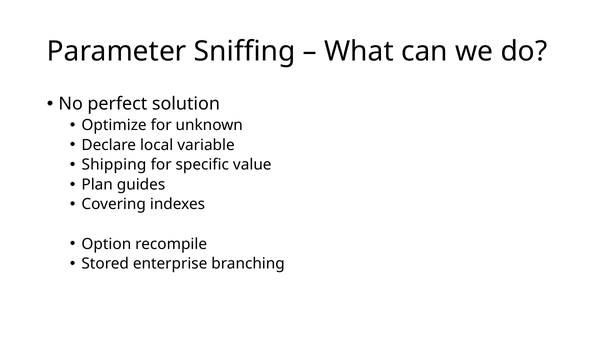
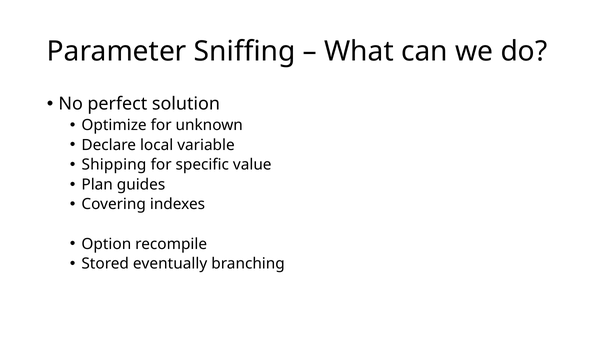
enterprise: enterprise -> eventually
